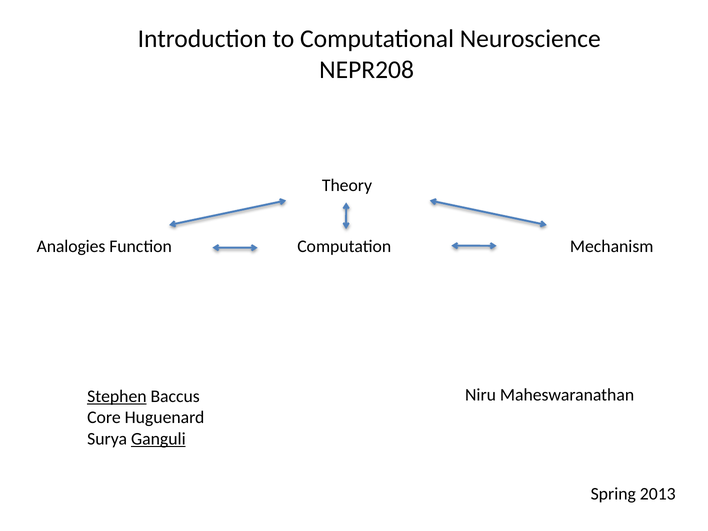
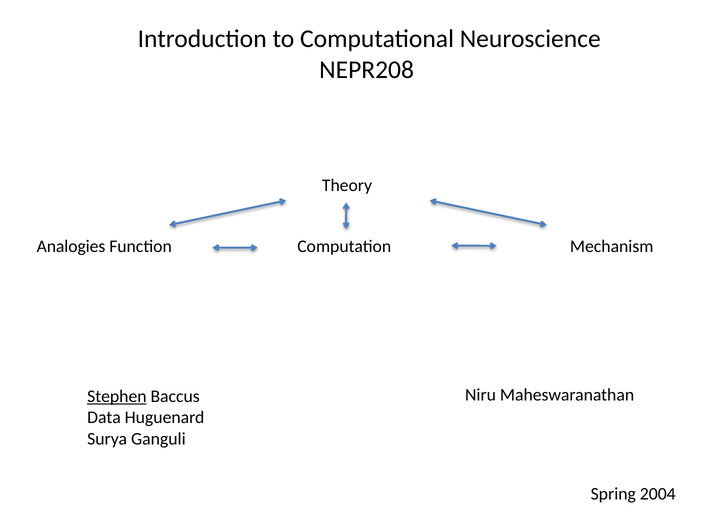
Core: Core -> Data
Ganguli underline: present -> none
2013: 2013 -> 2004
